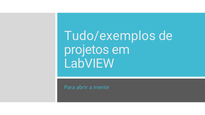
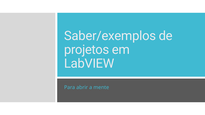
Tudo/exemplos: Tudo/exemplos -> Saber/exemplos
